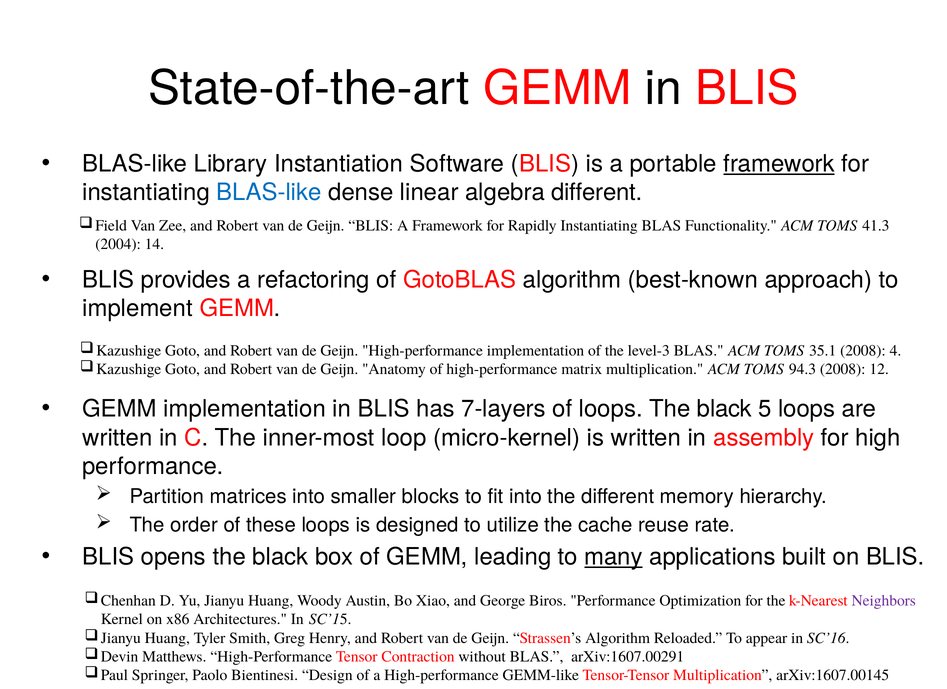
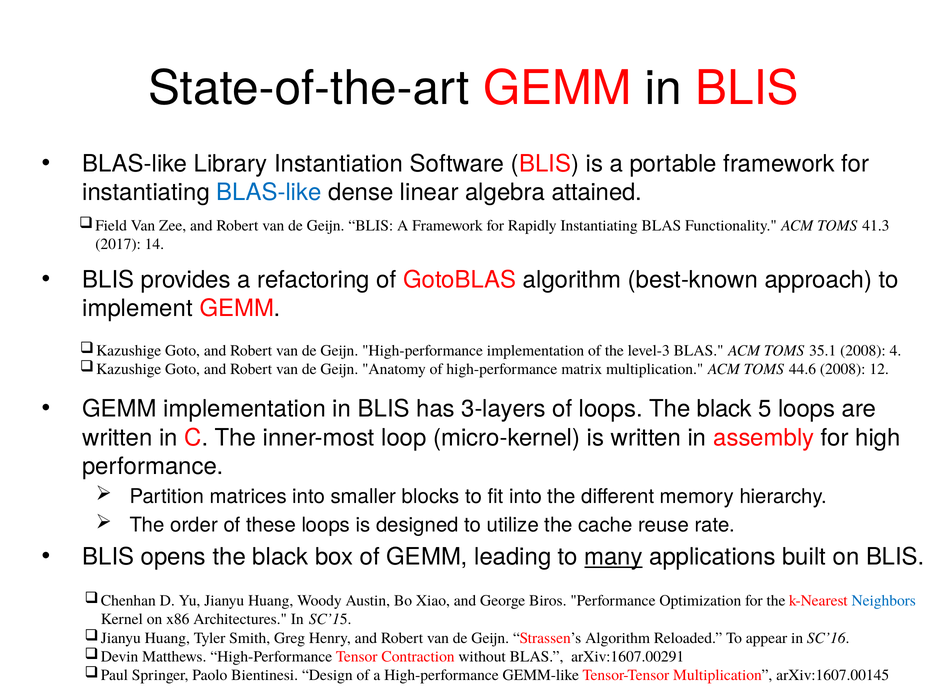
framework at (779, 164) underline: present -> none
algebra different: different -> attained
2004: 2004 -> 2017
94.3: 94.3 -> 44.6
7-layers: 7-layers -> 3-layers
Neighbors colour: purple -> blue
